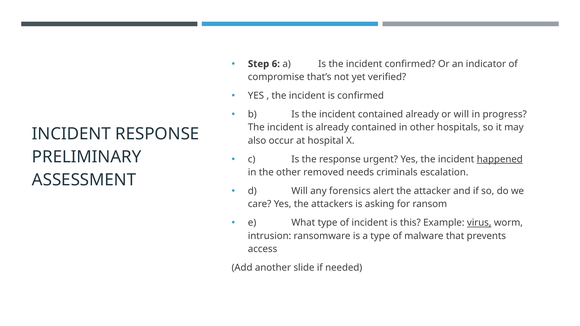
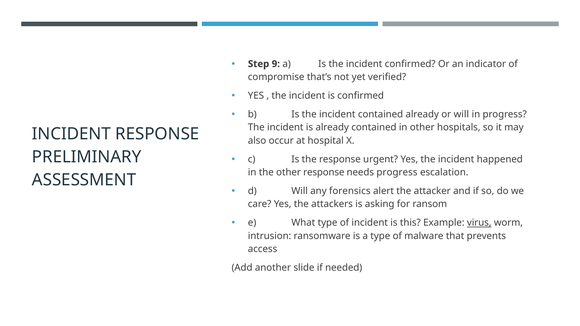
6: 6 -> 9
happened underline: present -> none
other removed: removed -> response
needs criminals: criminals -> progress
